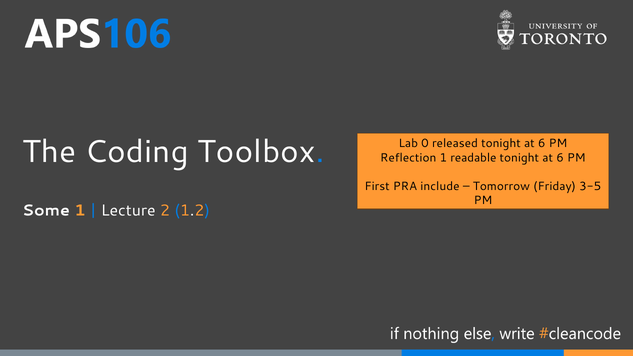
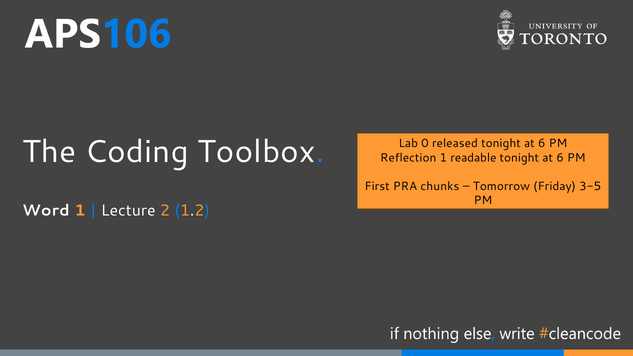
include: include -> chunks
Some: Some -> Word
